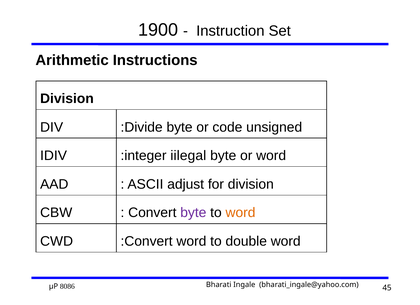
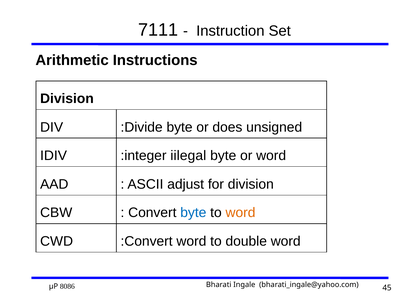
1900: 1900 -> 7111
code: code -> does
byte at (193, 213) colour: purple -> blue
